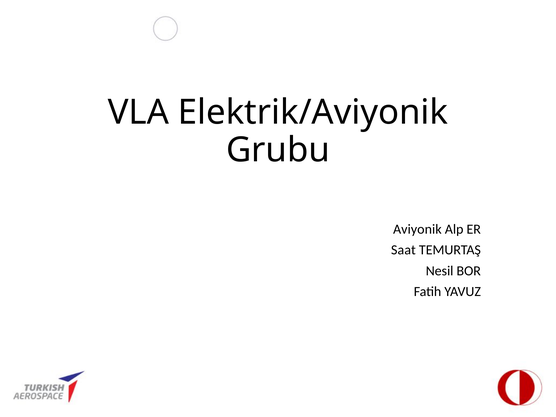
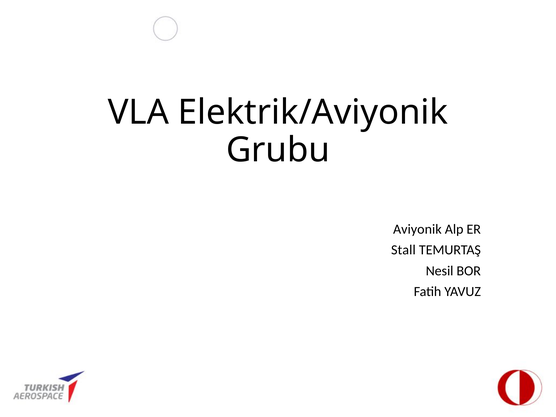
Saat: Saat -> Stall
